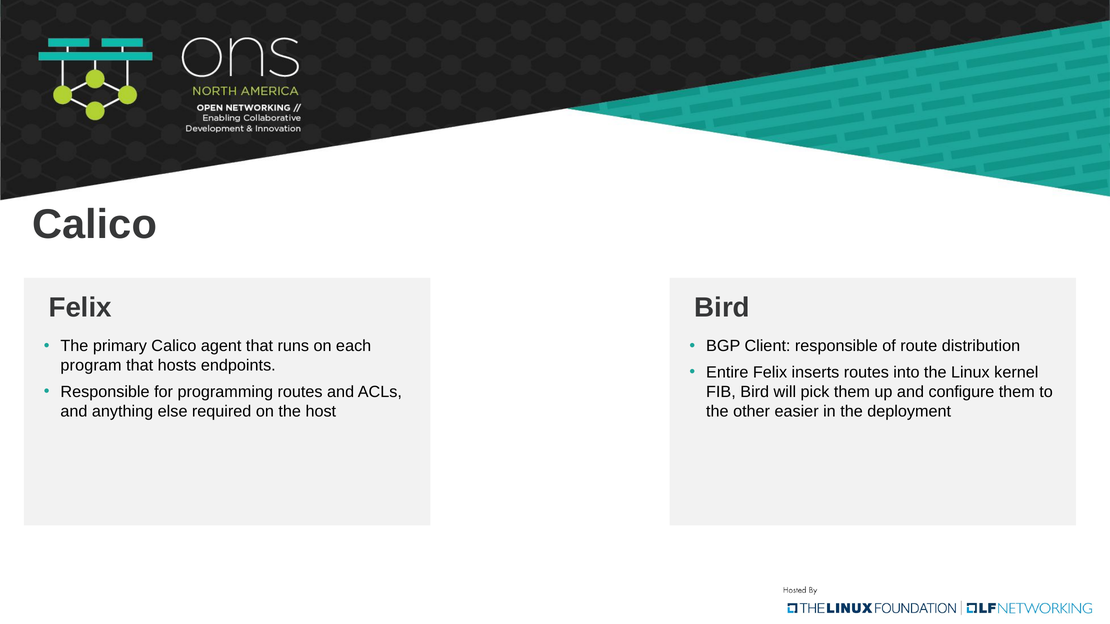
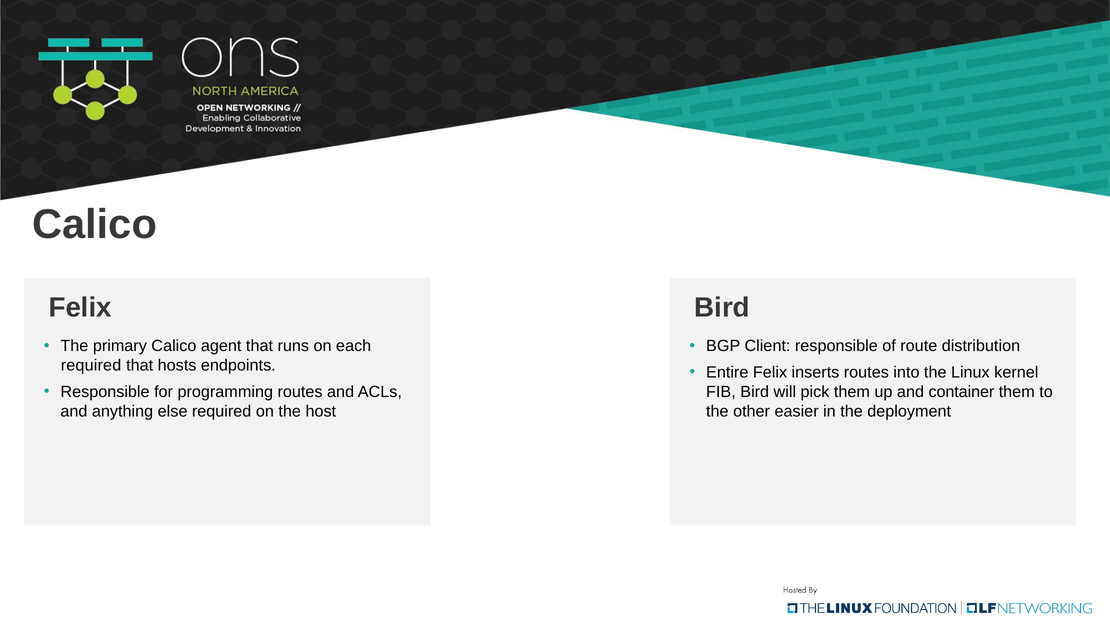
program at (91, 366): program -> required
configure: configure -> container
